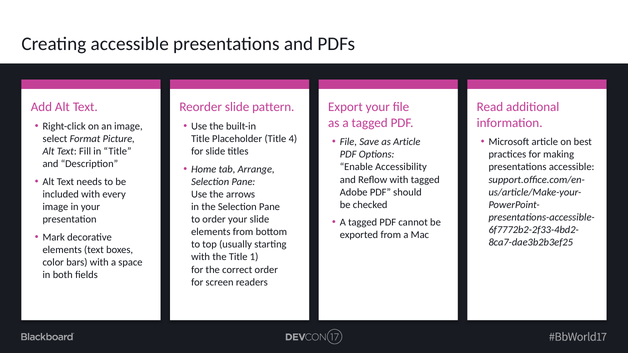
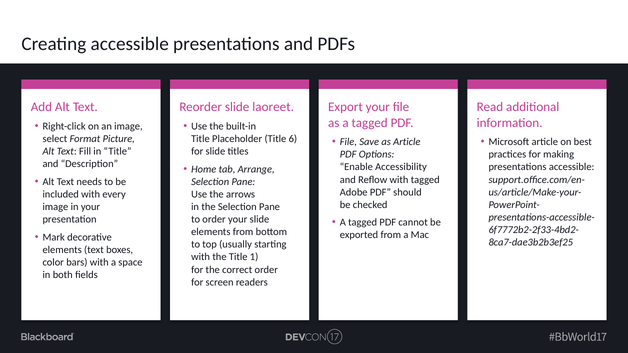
pattern: pattern -> laoreet
4: 4 -> 6
